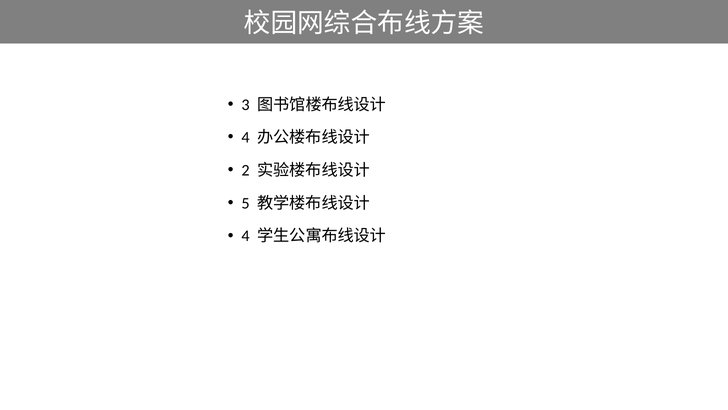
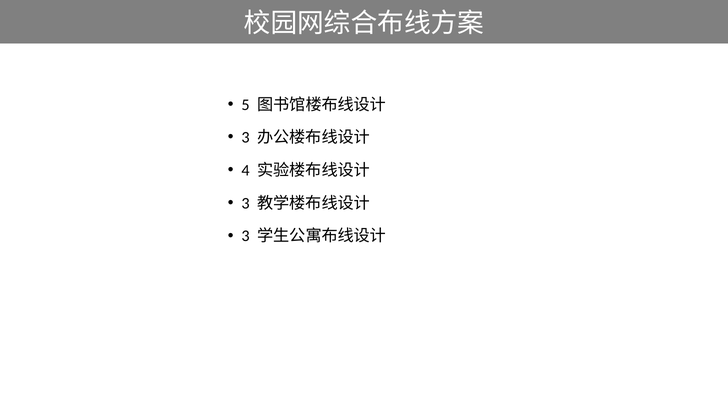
3: 3 -> 5
4 at (246, 137): 4 -> 3
2: 2 -> 4
5 at (246, 203): 5 -> 3
4 at (246, 236): 4 -> 3
